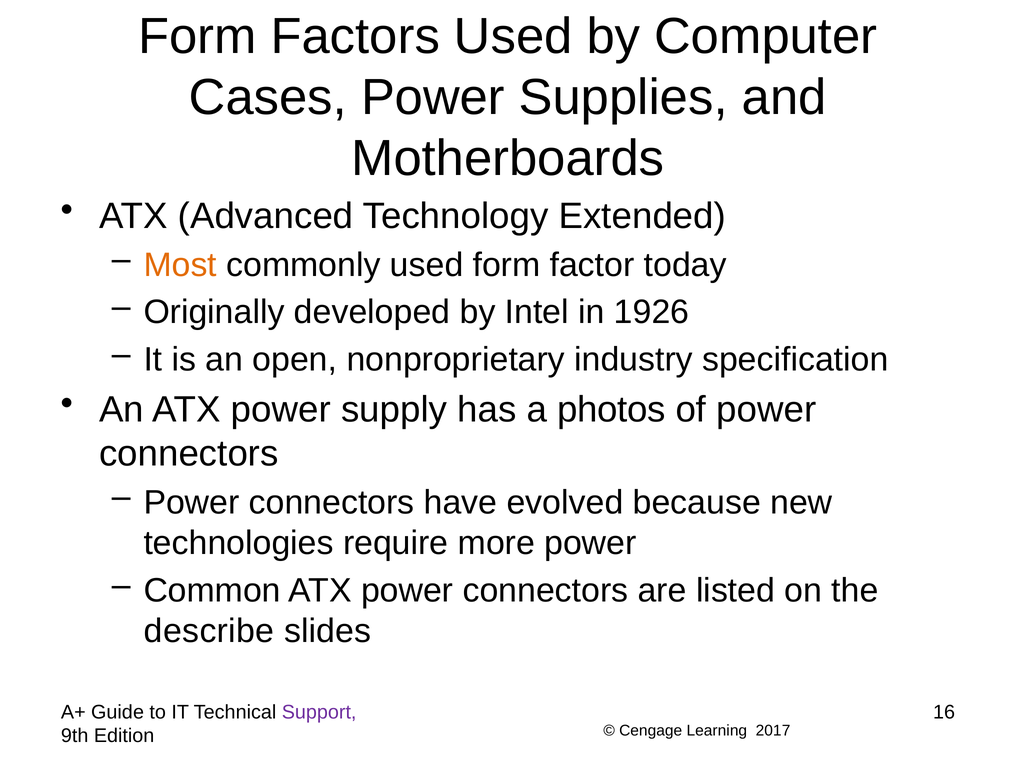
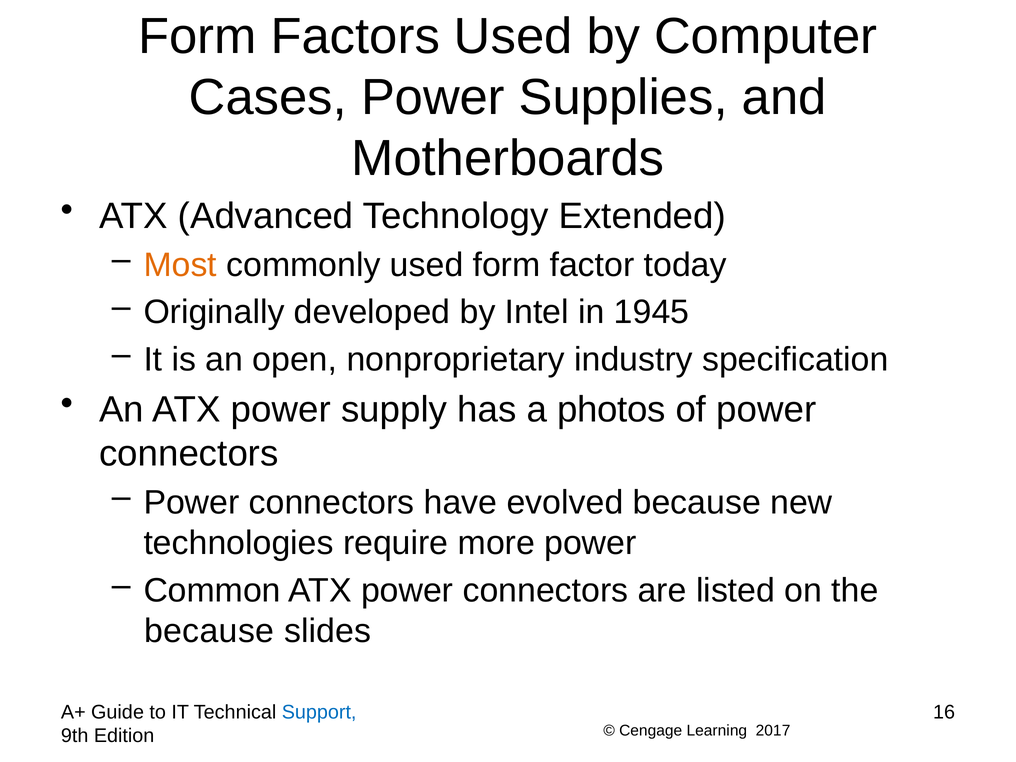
1926: 1926 -> 1945
describe at (209, 631): describe -> because
Support colour: purple -> blue
